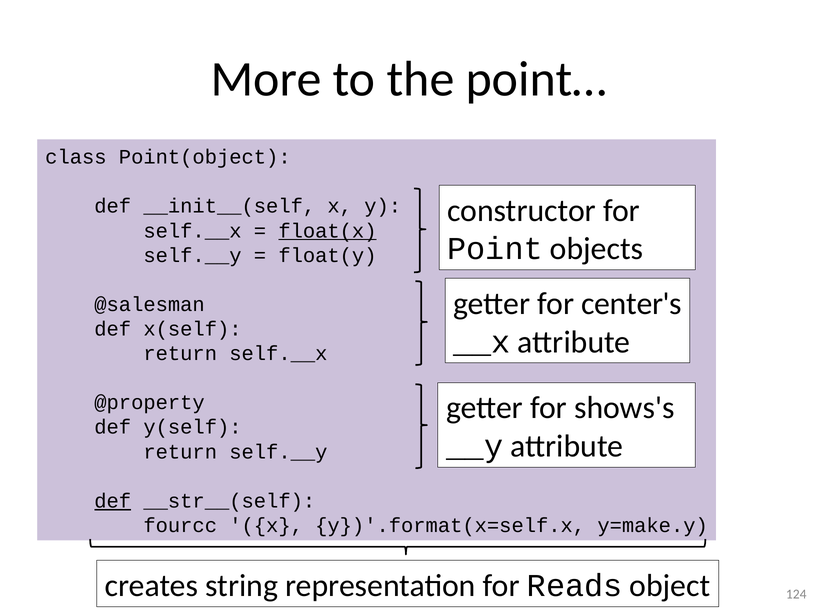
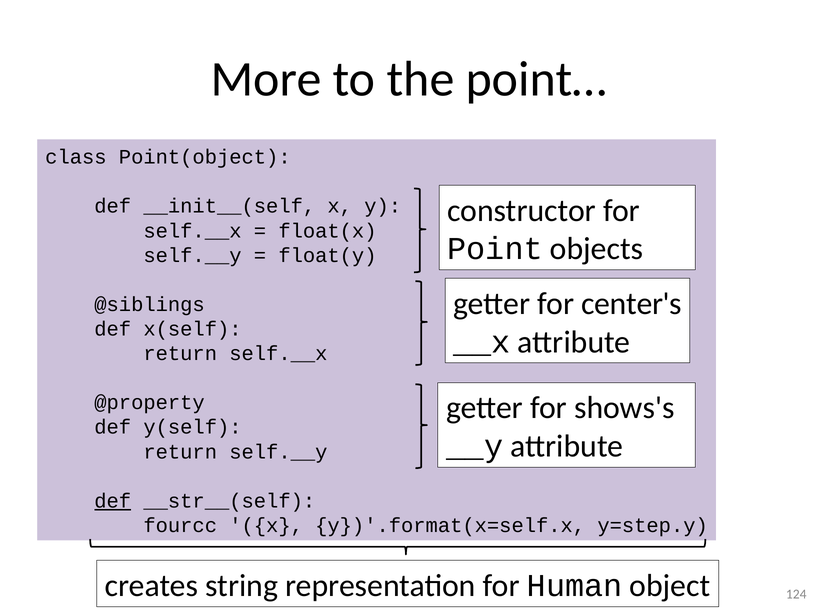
float(x underline: present -> none
@salesman: @salesman -> @siblings
y=make.y: y=make.y -> y=step.y
Reads: Reads -> Human
